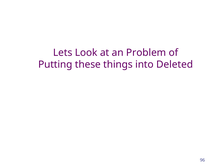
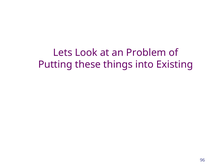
Deleted: Deleted -> Existing
